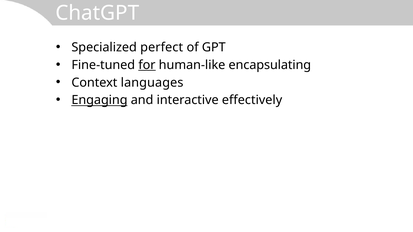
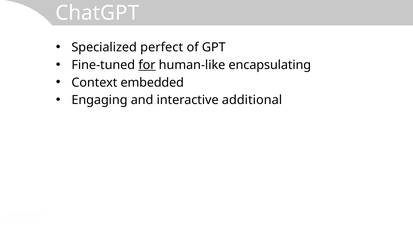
languages: languages -> embedded
Engaging underline: present -> none
effectively: effectively -> additional
